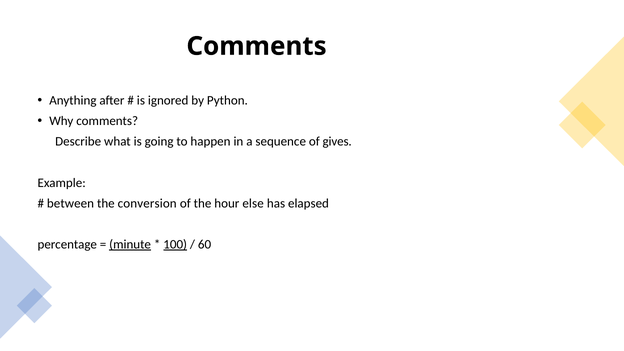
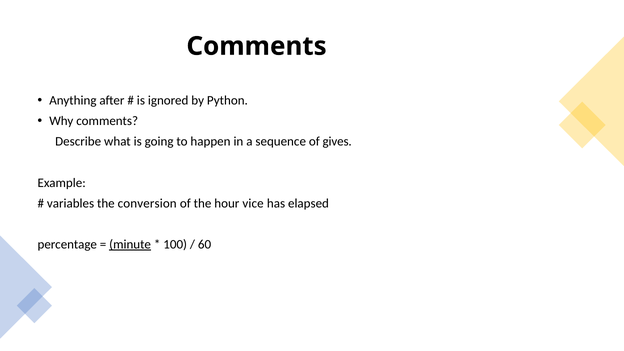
between: between -> variables
else: else -> vice
100 underline: present -> none
